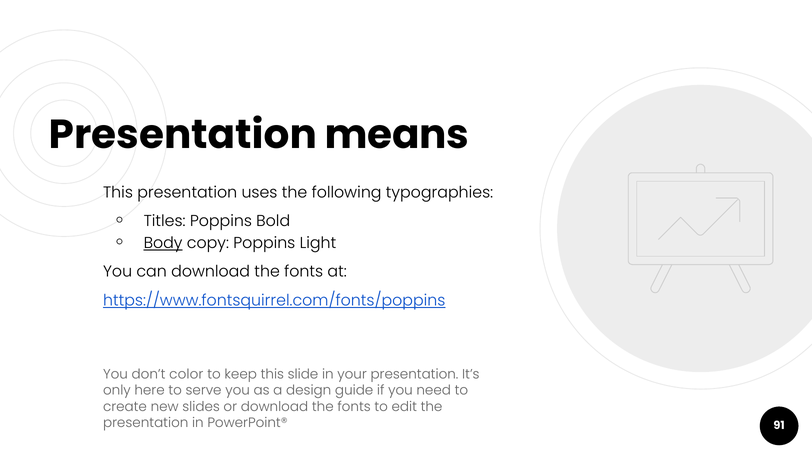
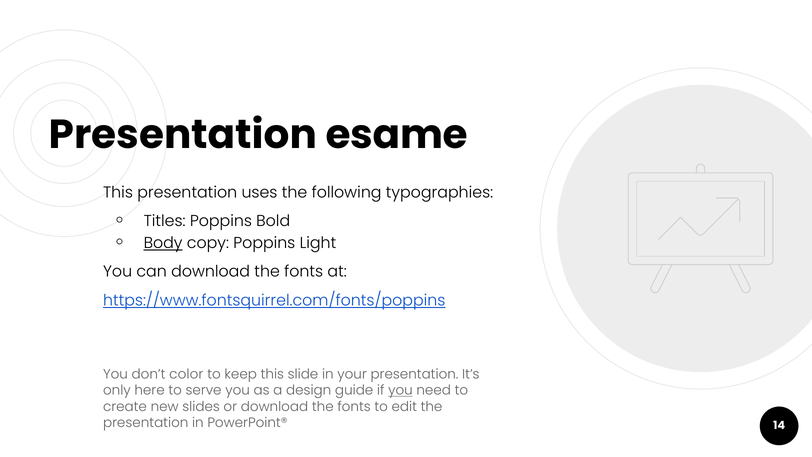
means: means -> esame
you at (400, 390) underline: none -> present
91: 91 -> 14
